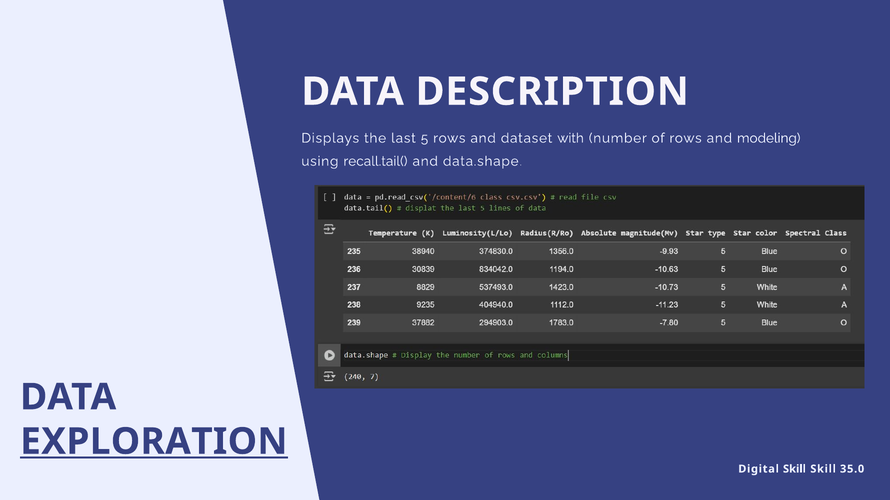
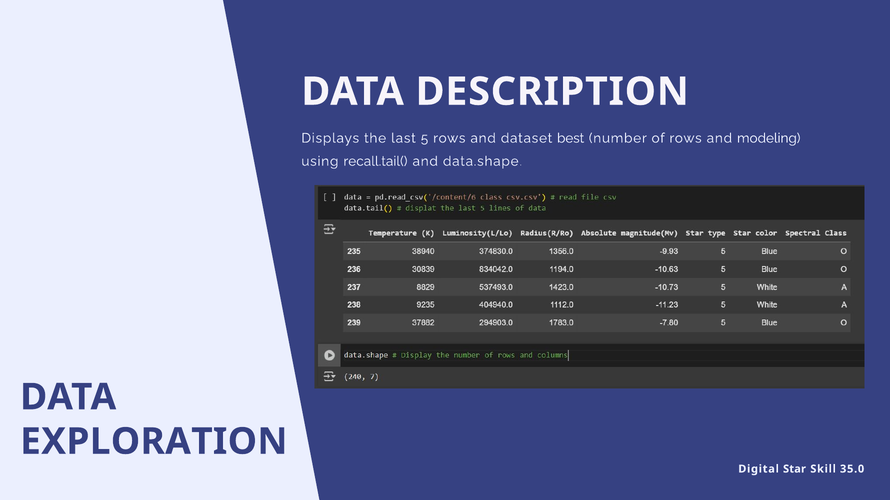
with: with -> best
EXPLORATION underline: present -> none
Digital Skill: Skill -> Star
